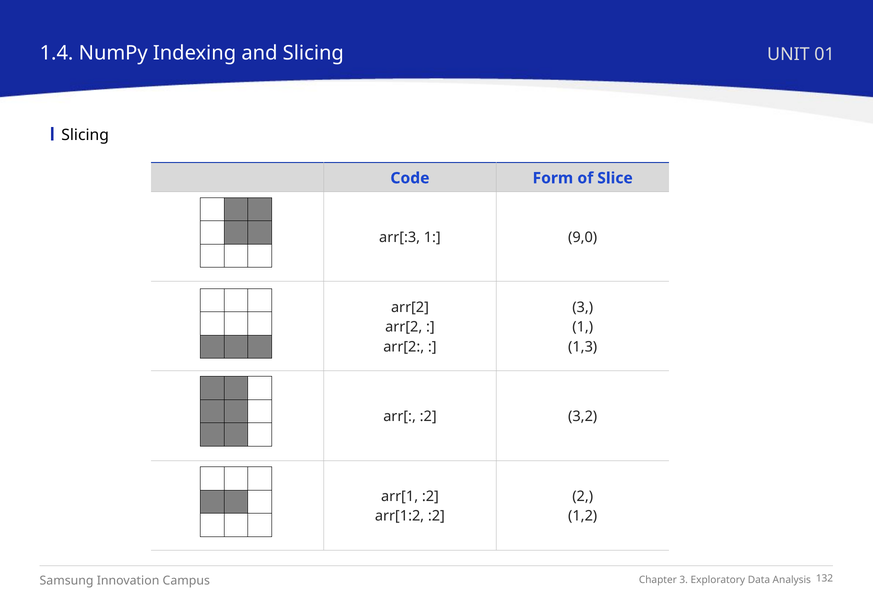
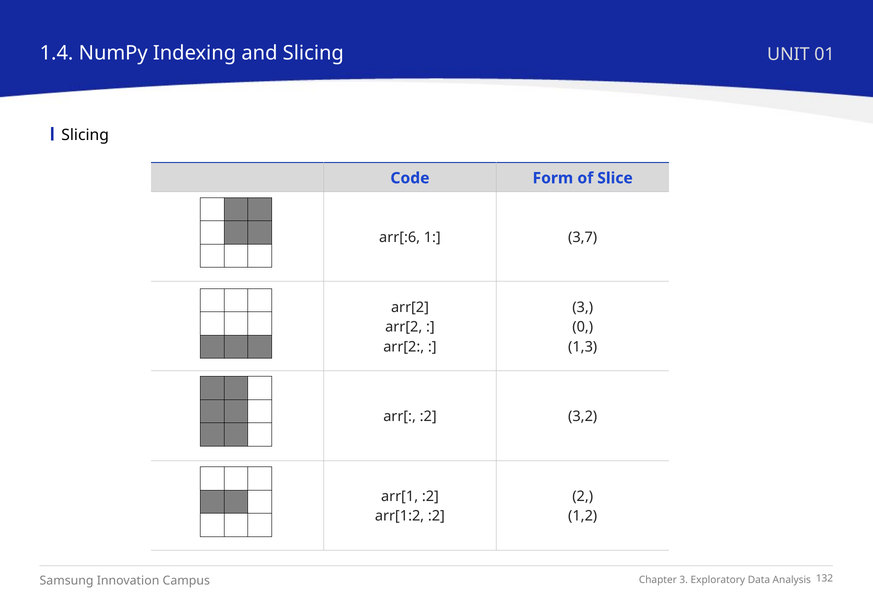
arr[:3: arr[:3 -> arr[:6
9,0: 9,0 -> 3,7
1 at (583, 327): 1 -> 0
